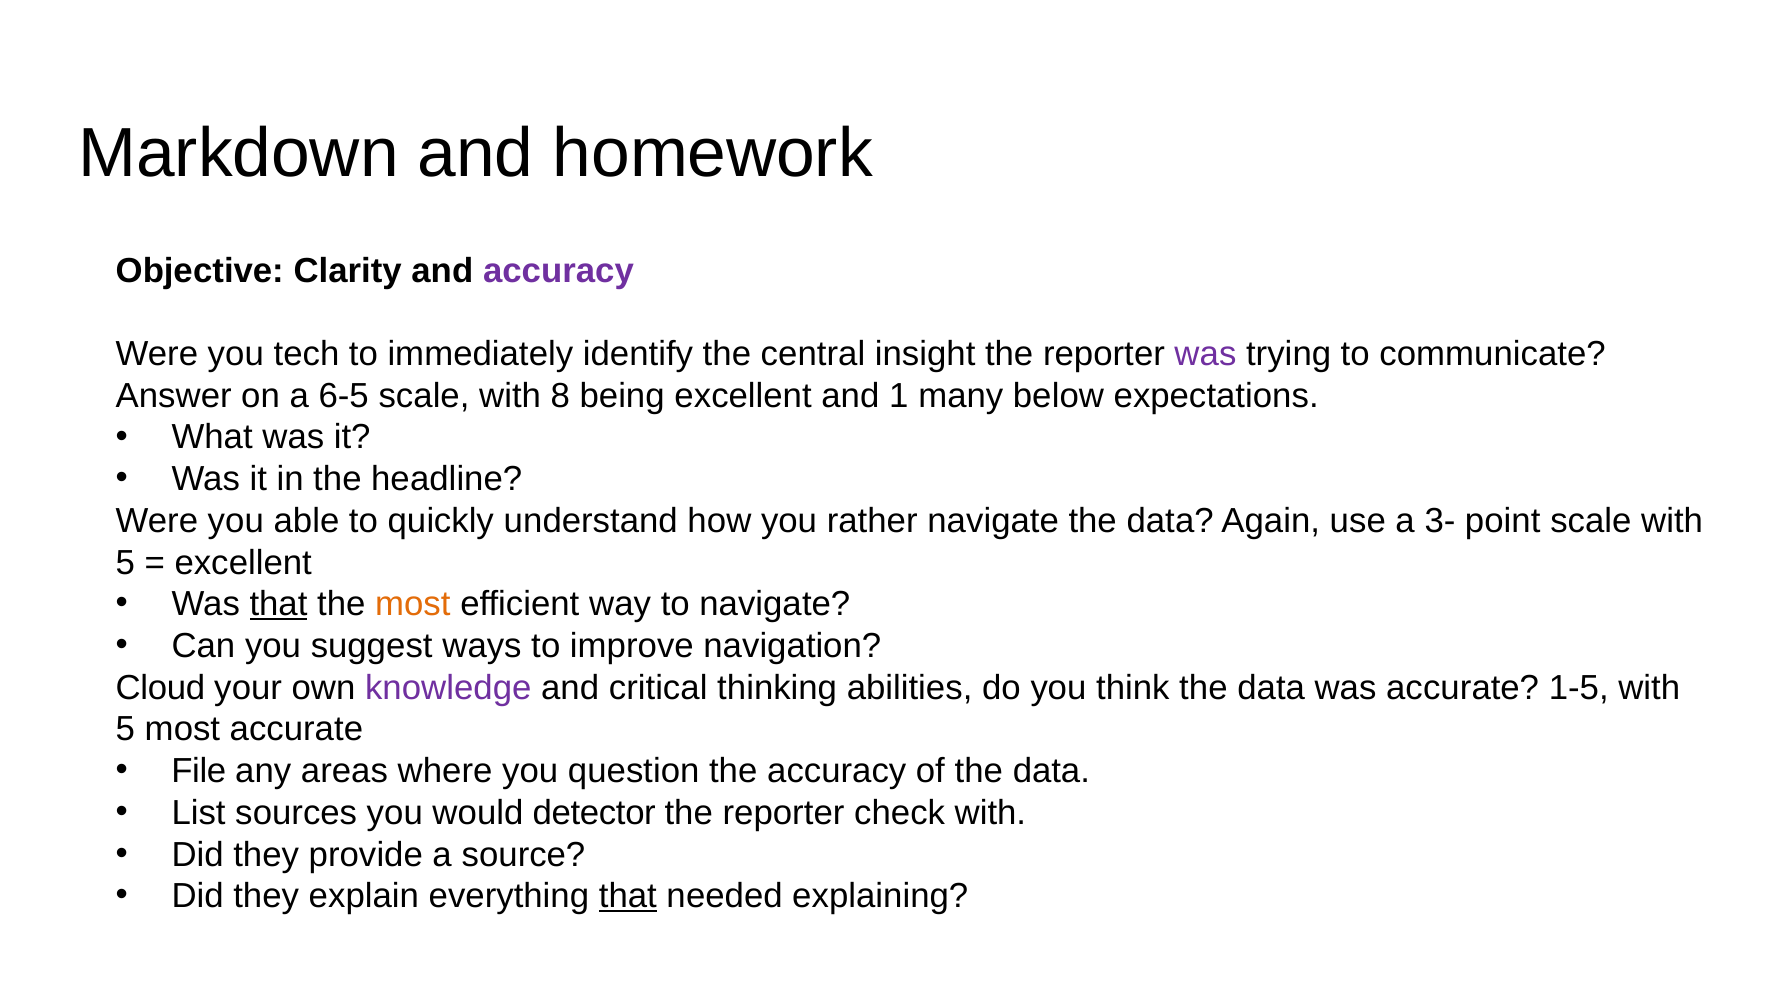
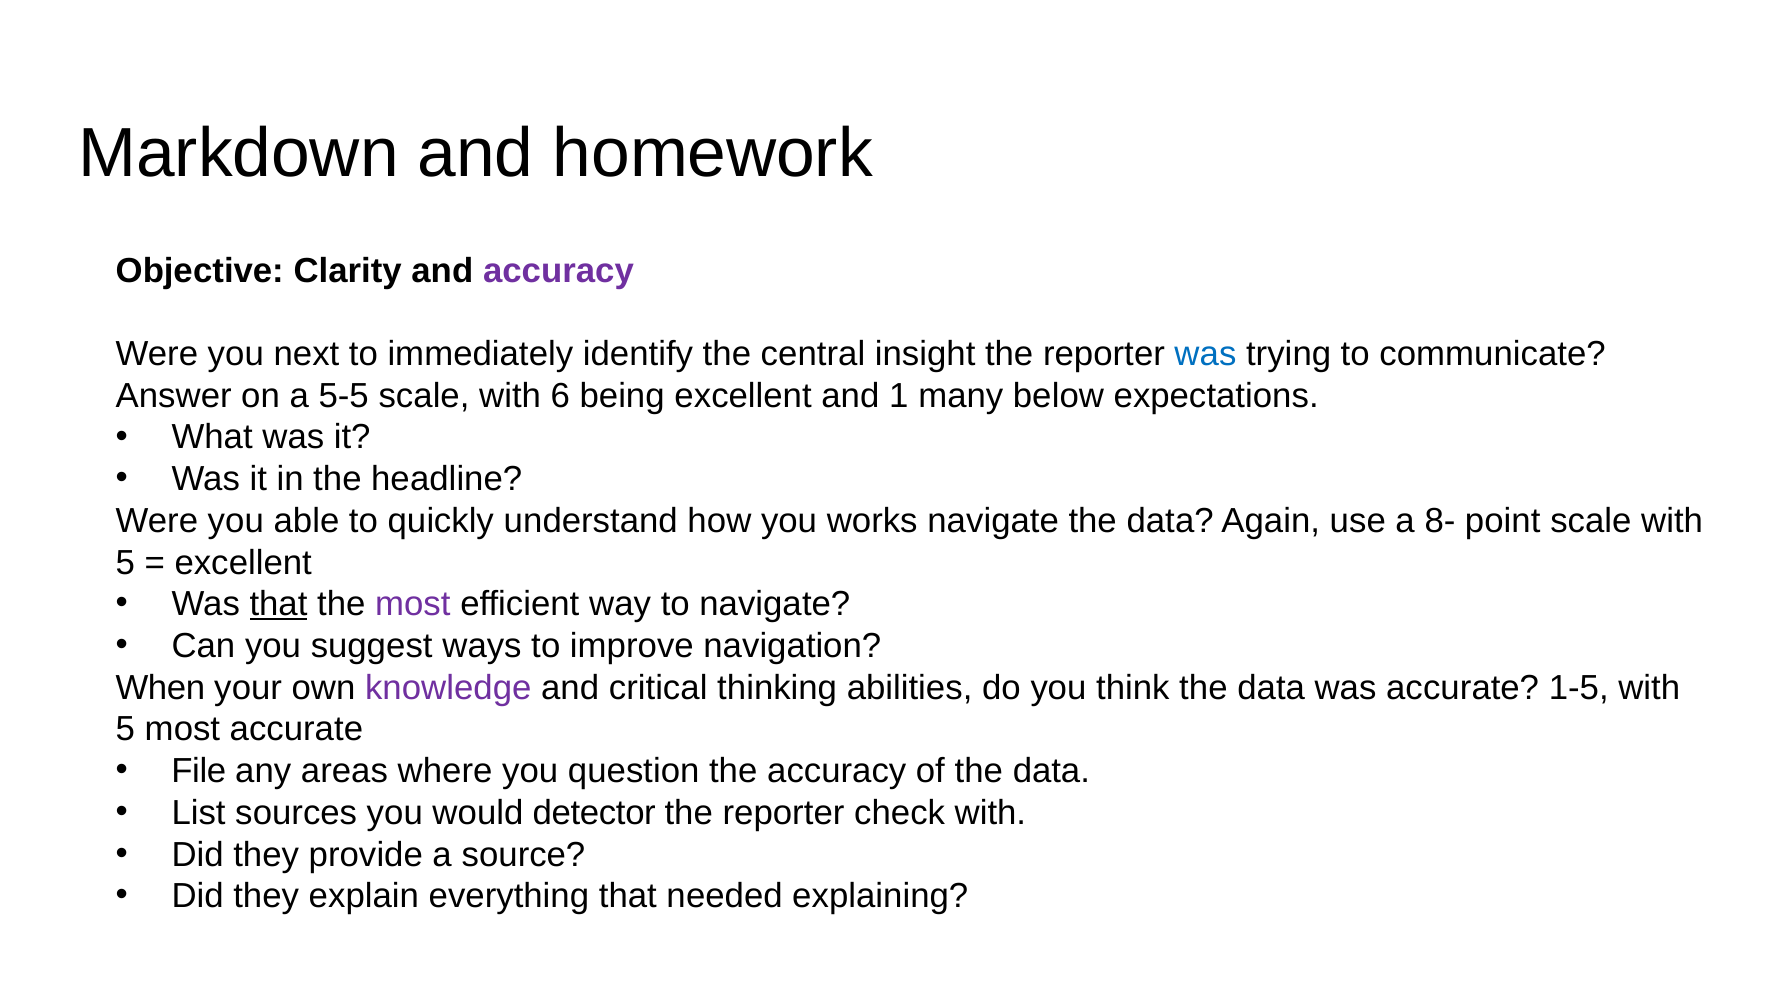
tech: tech -> next
was at (1205, 354) colour: purple -> blue
6-5: 6-5 -> 5-5
8: 8 -> 6
rather: rather -> works
3-: 3- -> 8-
most at (413, 604) colour: orange -> purple
Cloud: Cloud -> When
that at (628, 896) underline: present -> none
